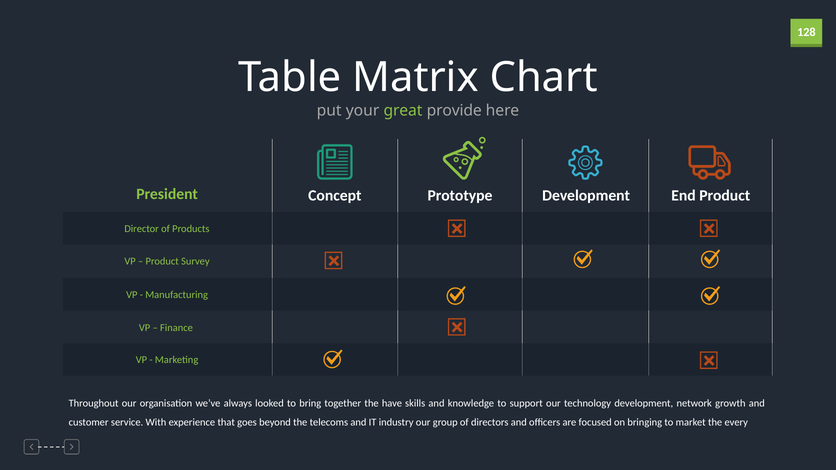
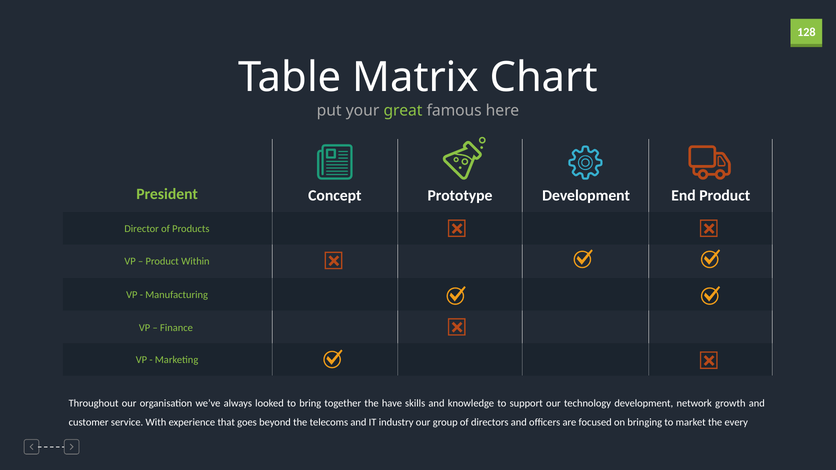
provide: provide -> famous
Survey: Survey -> Within
